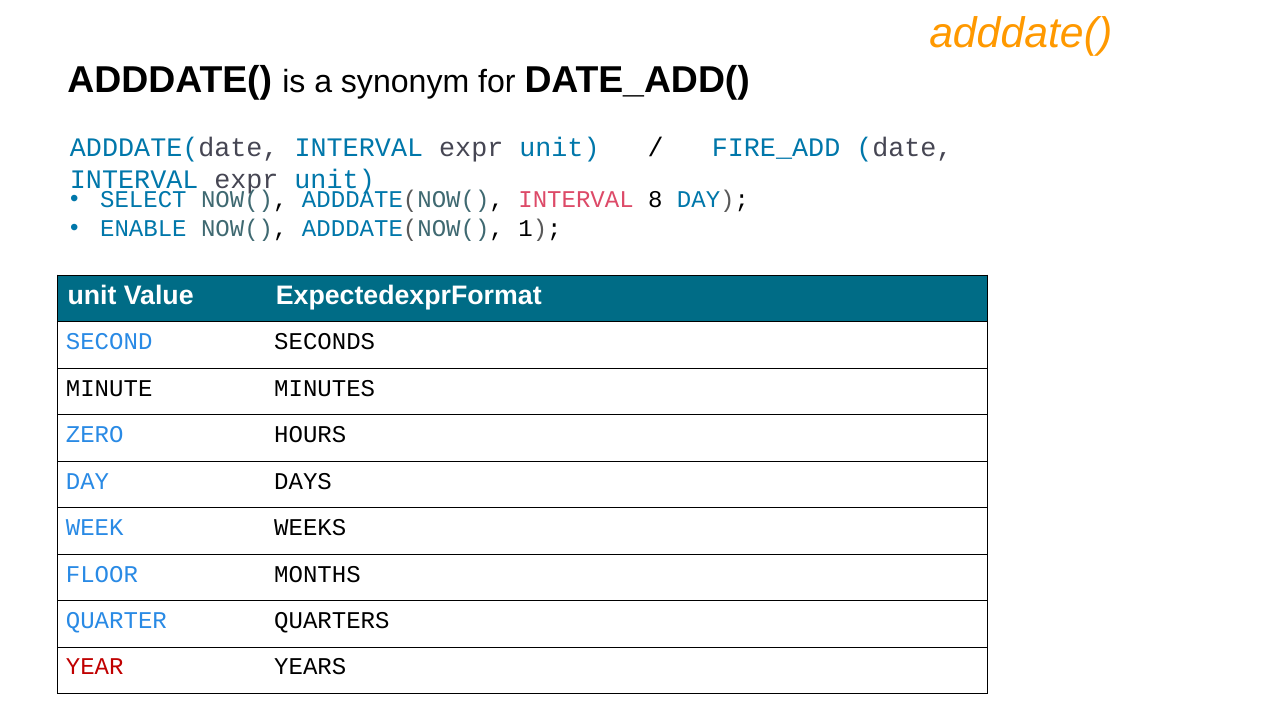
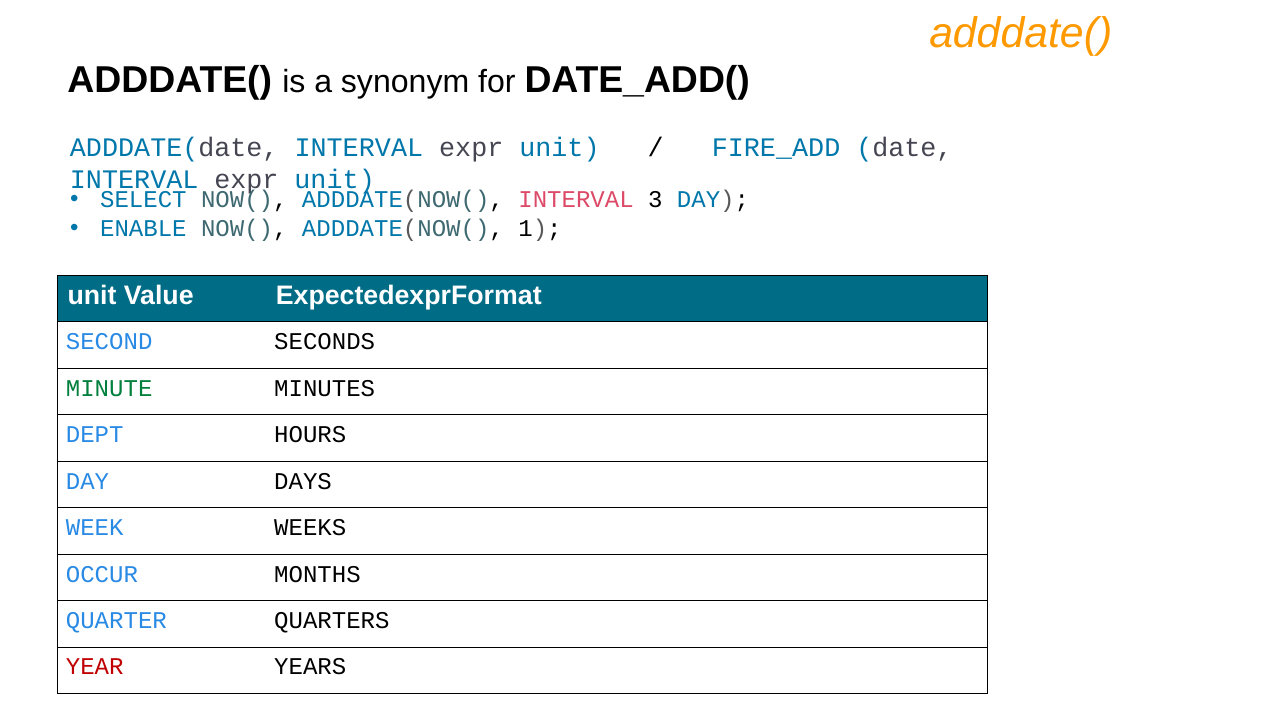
8: 8 -> 3
MINUTE colour: black -> green
ZERO: ZERO -> DEPT
FLOOR: FLOOR -> OCCUR
